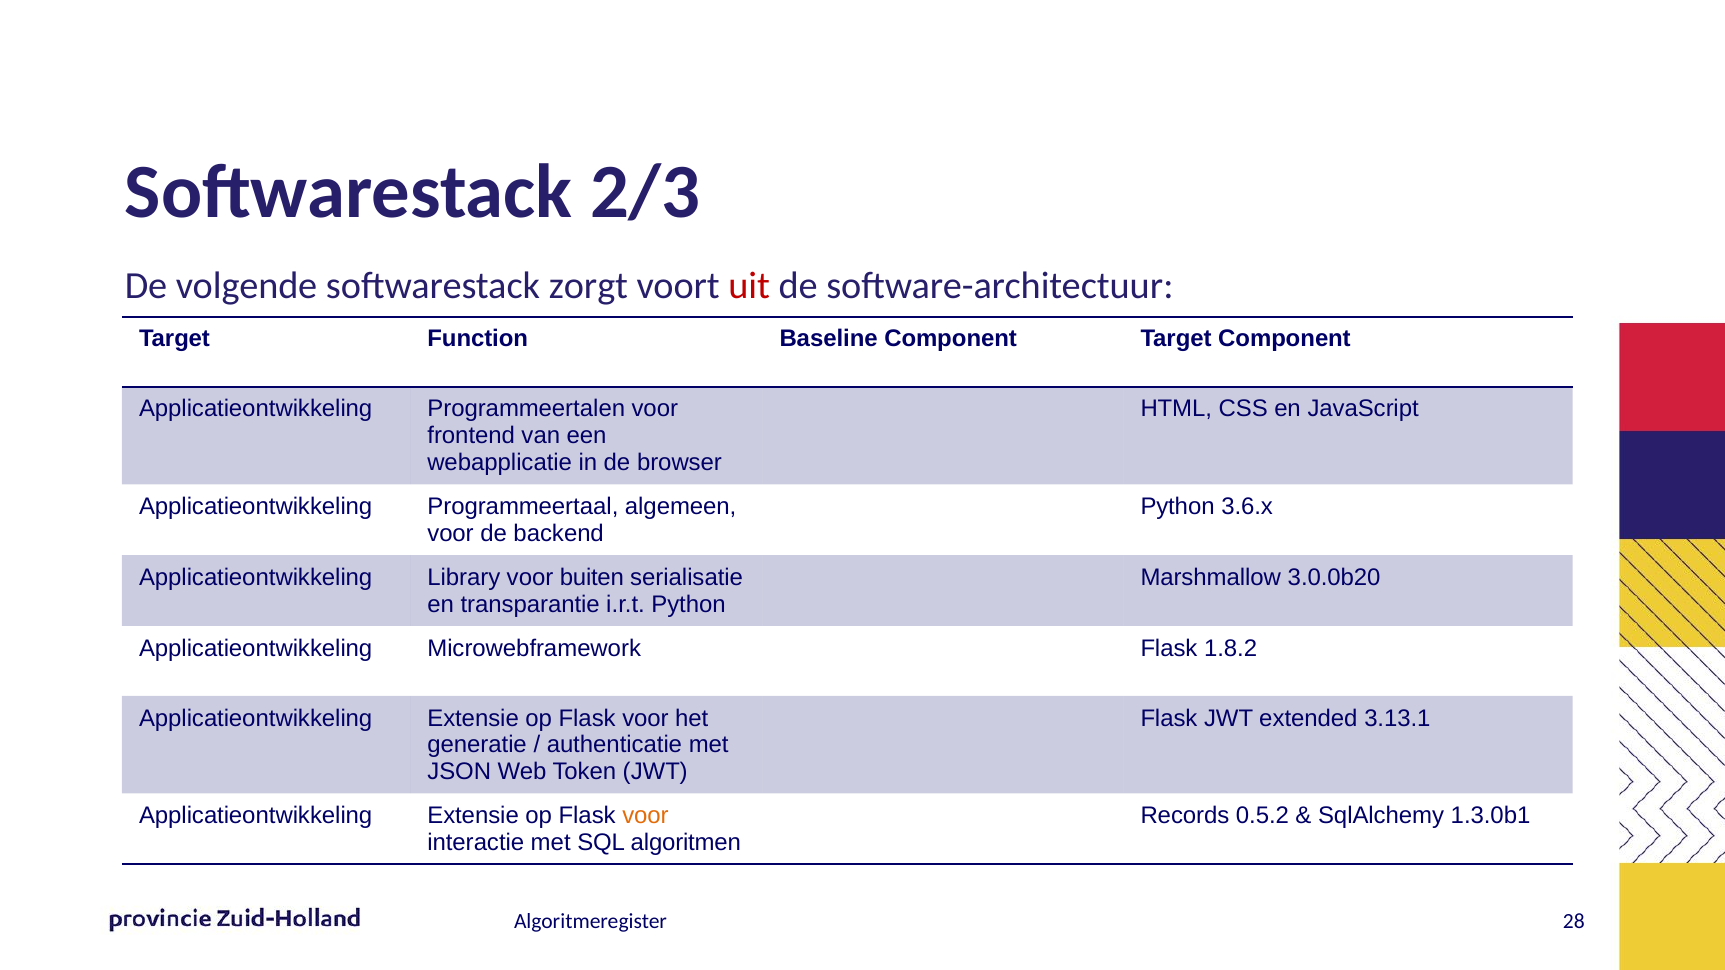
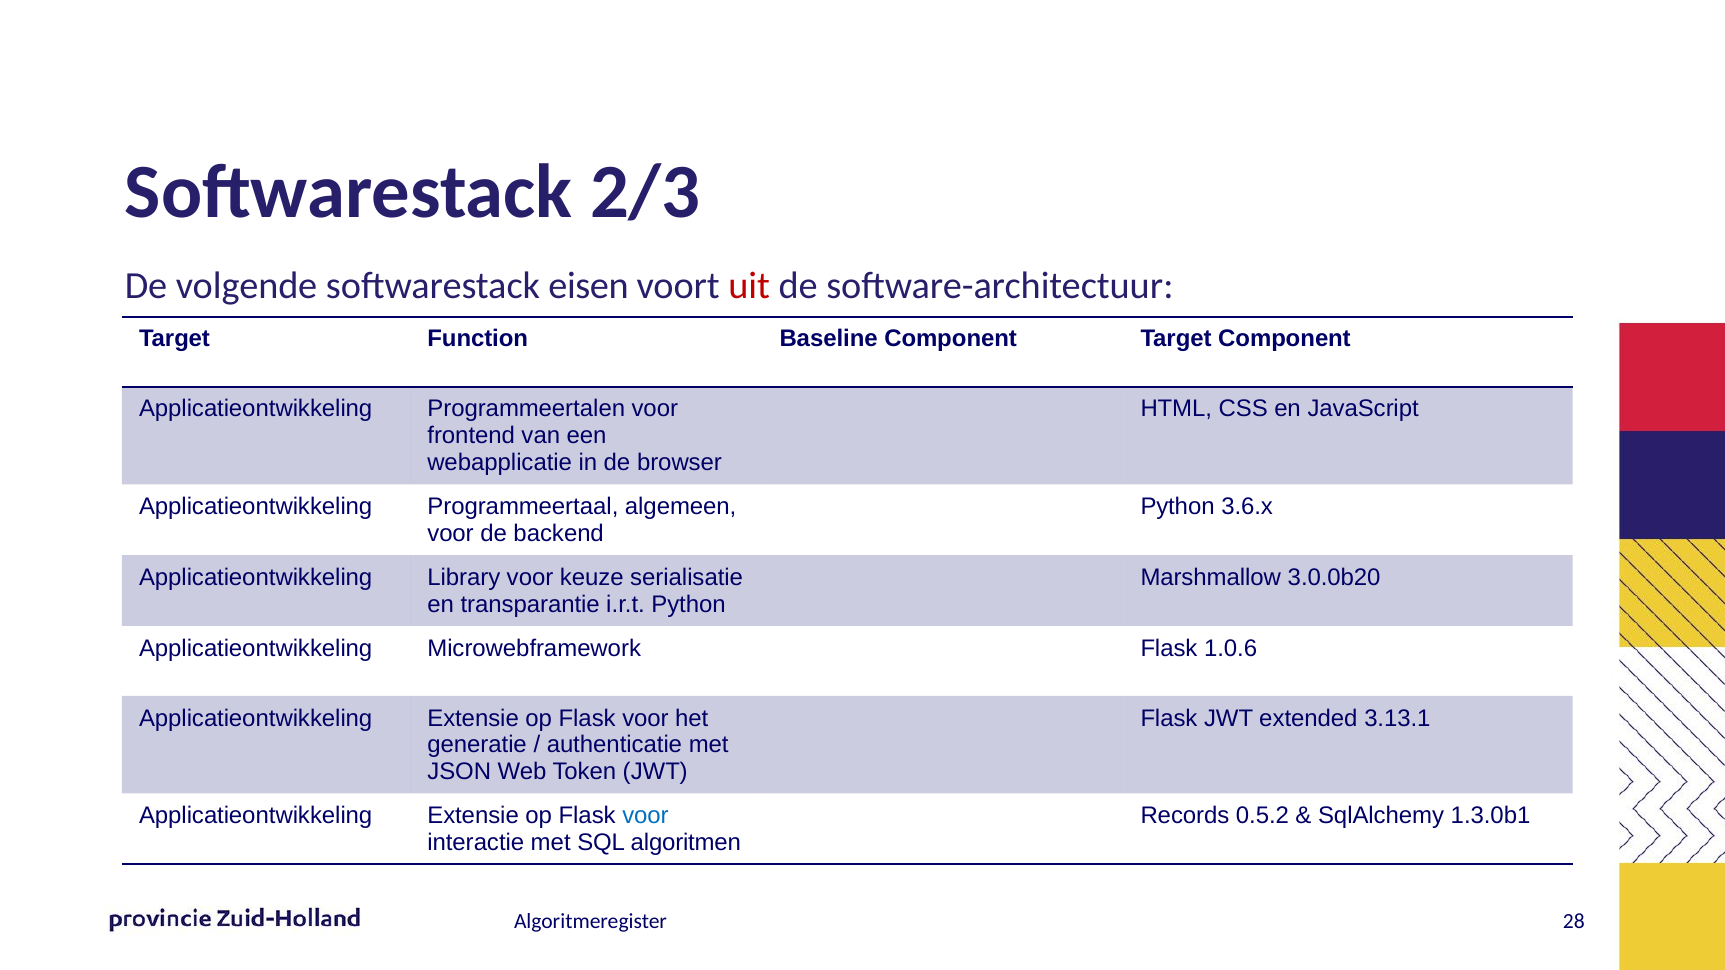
zorgt: zorgt -> eisen
buiten: buiten -> keuze
1.8.2: 1.8.2 -> 1.0.6
voor at (645, 816) colour: orange -> blue
